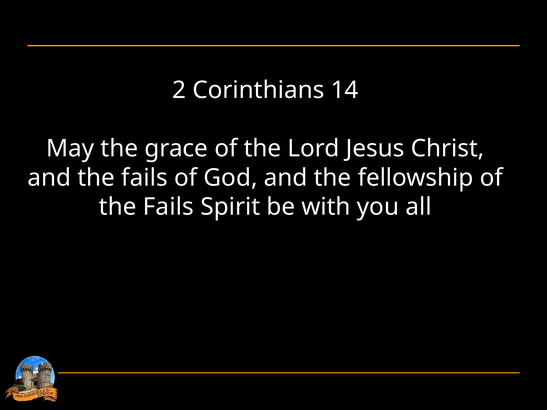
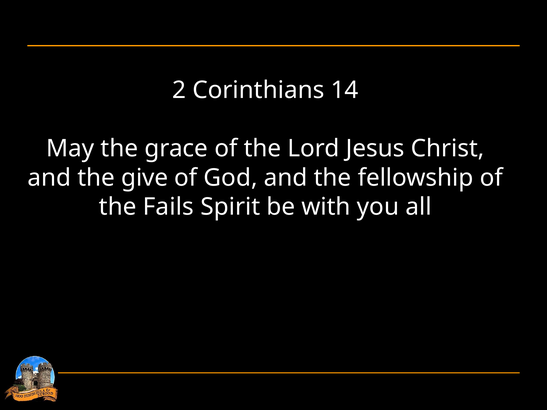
and the fails: fails -> give
